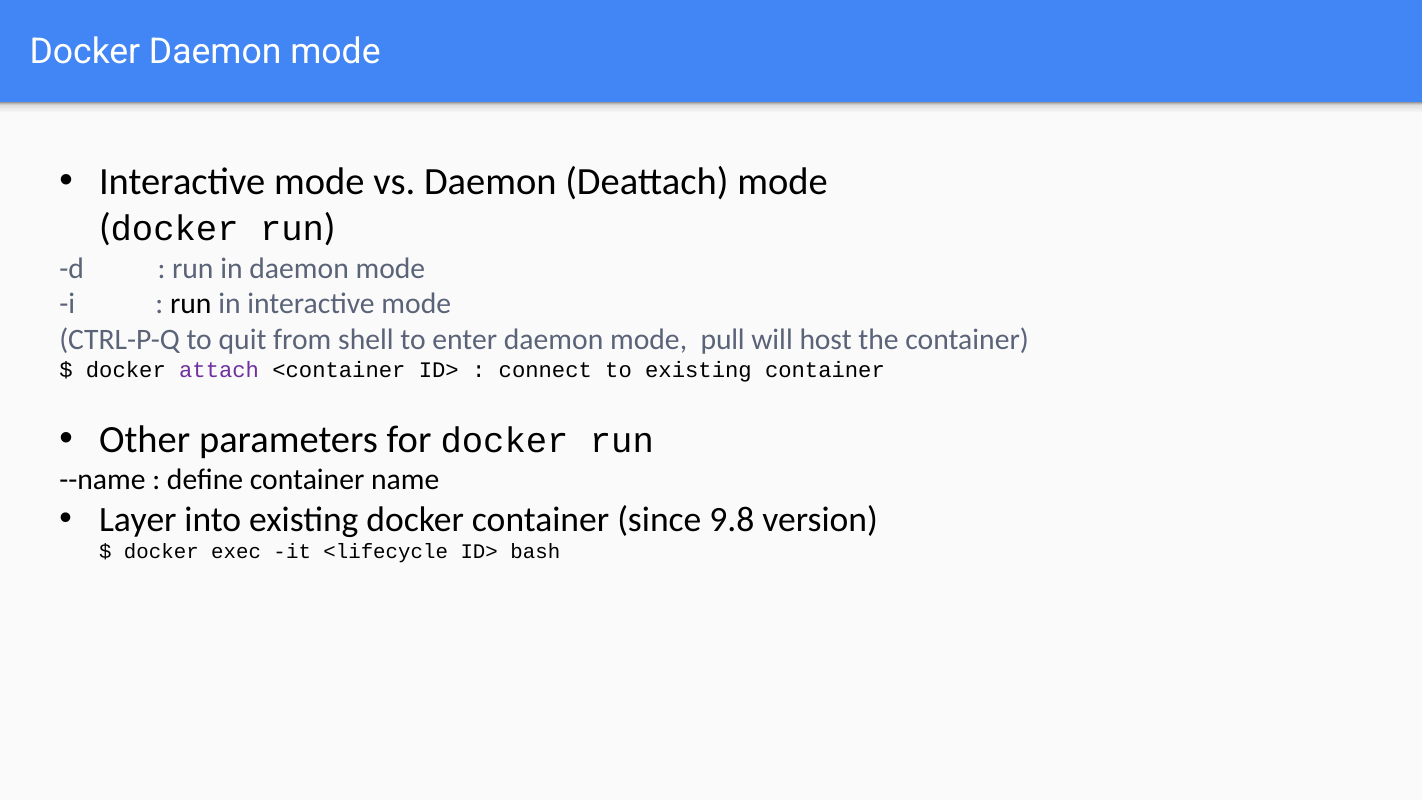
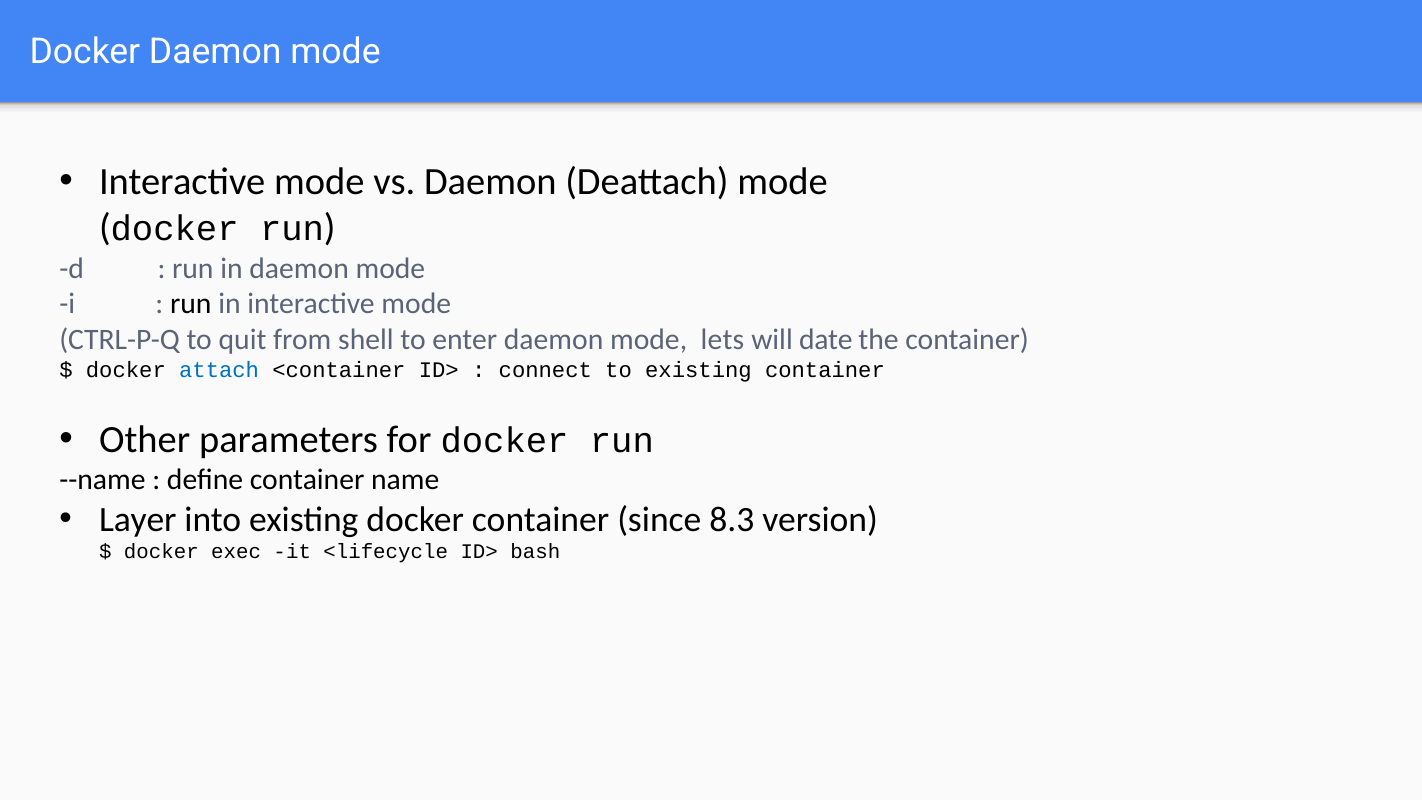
pull: pull -> lets
host: host -> date
attach colour: purple -> blue
9.8: 9.8 -> 8.3
